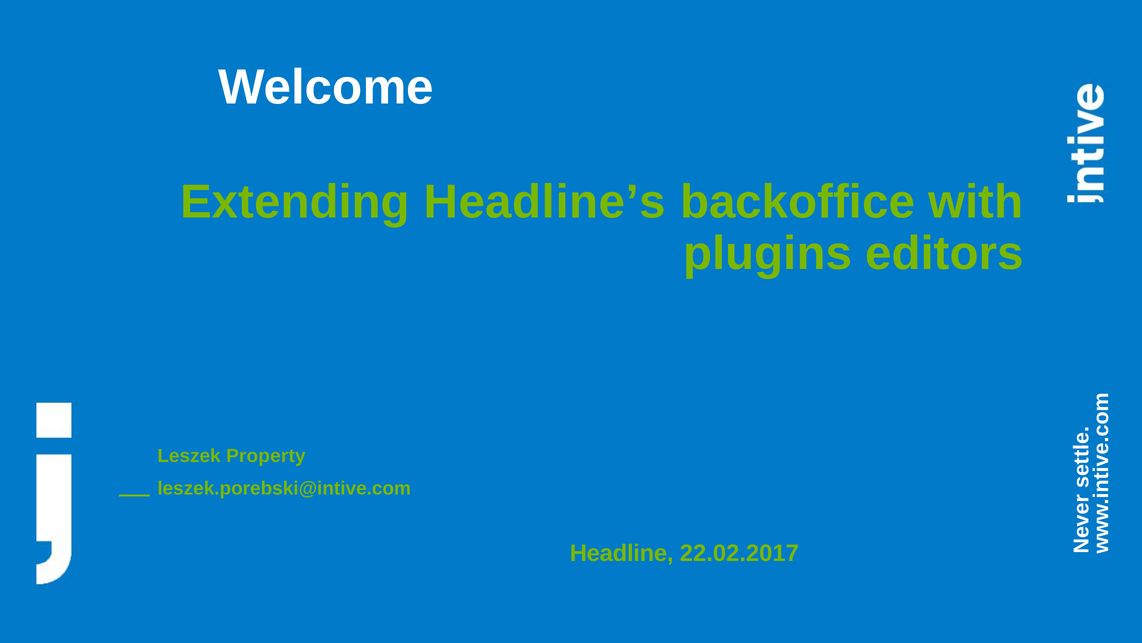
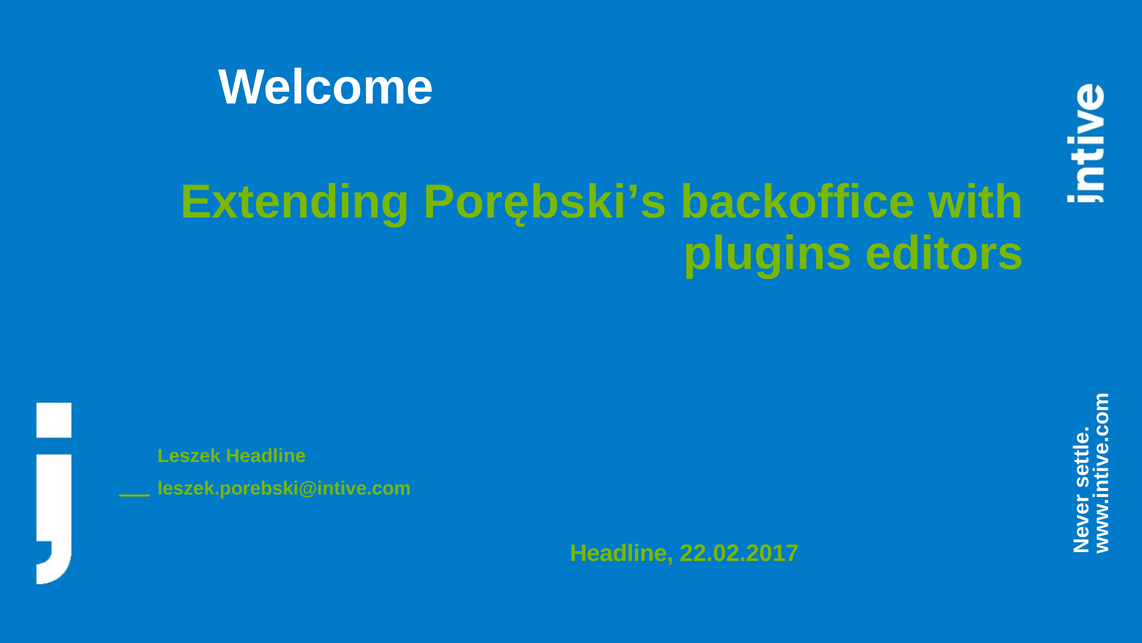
Headline’s: Headline’s -> Porębski’s
Leszek Property: Property -> Headline
